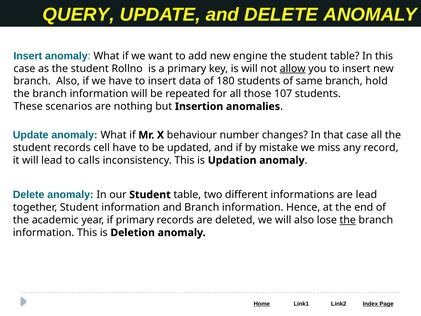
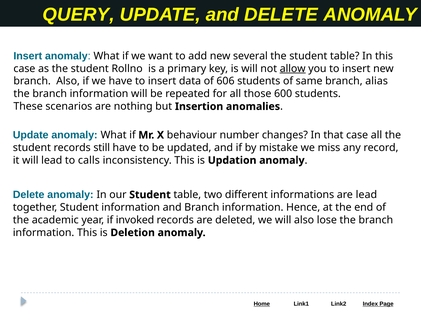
engine: engine -> several
180: 180 -> 606
hold: hold -> alias
107: 107 -> 600
cell: cell -> still
if primary: primary -> invoked
the at (348, 220) underline: present -> none
